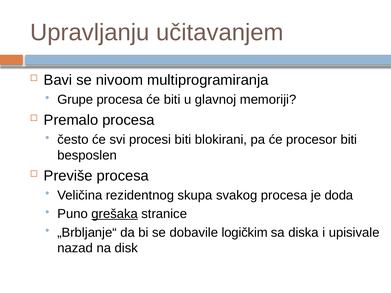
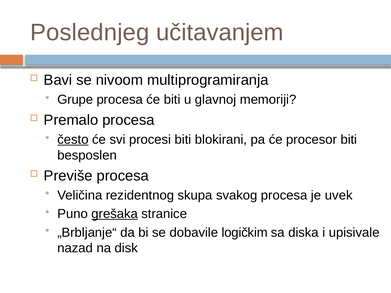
Upravljanju: Upravljanju -> Poslednjeg
često underline: none -> present
doda: doda -> uvek
